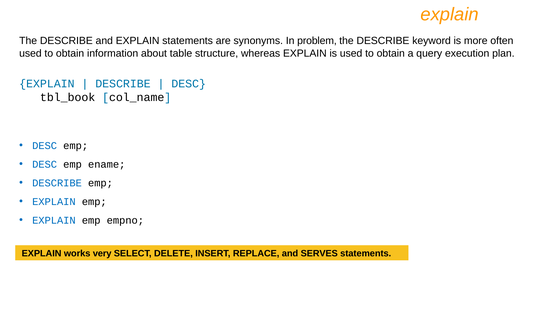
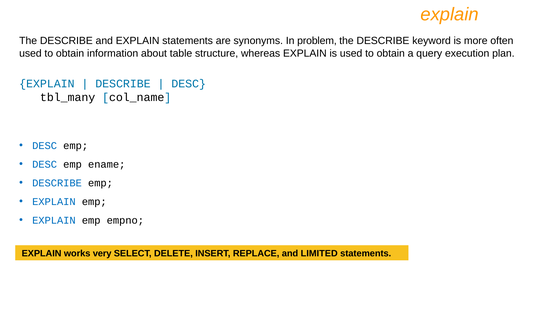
tbl_book: tbl_book -> tbl_many
SERVES: SERVES -> LIMITED
